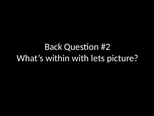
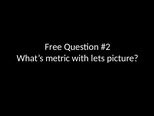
Back: Back -> Free
within: within -> metric
